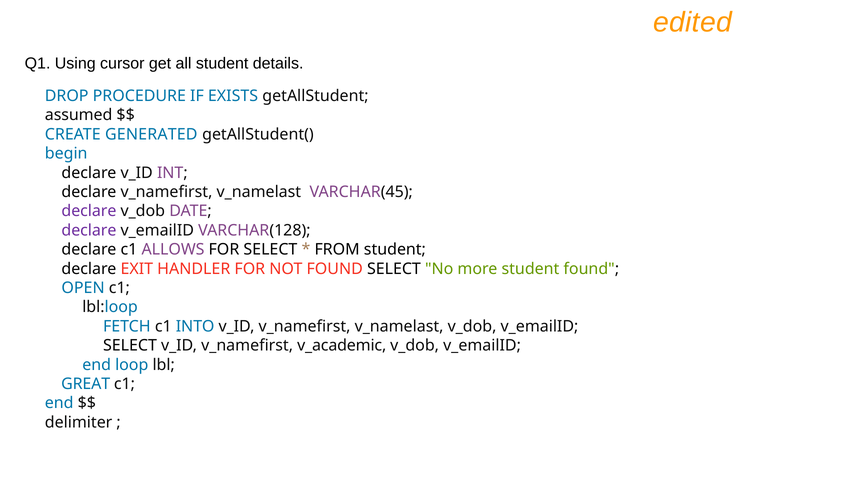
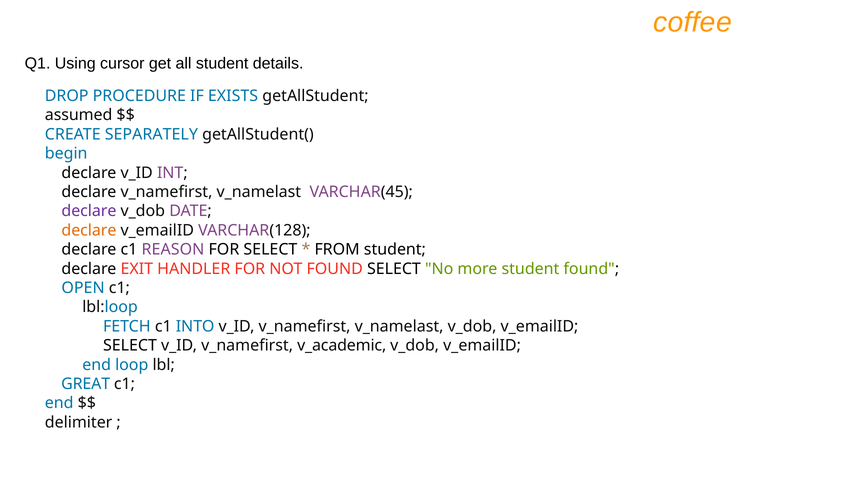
edited: edited -> coffee
GENERATED: GENERATED -> SEPARATELY
declare at (89, 230) colour: purple -> orange
ALLOWS: ALLOWS -> REASON
